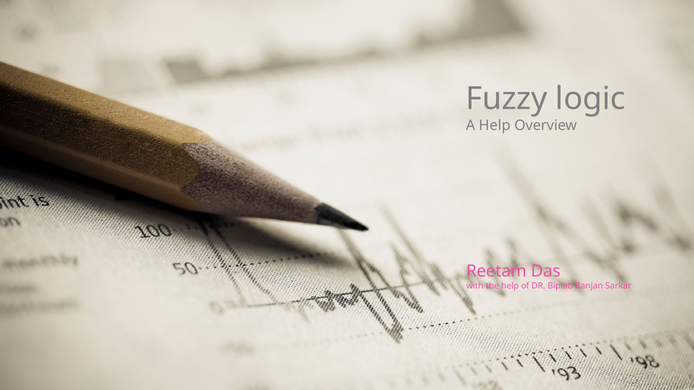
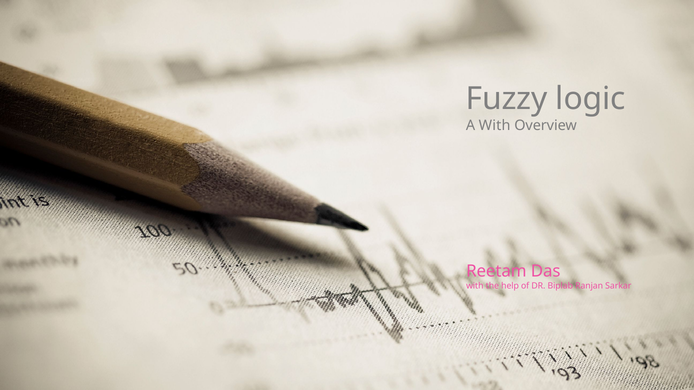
A Help: Help -> With
